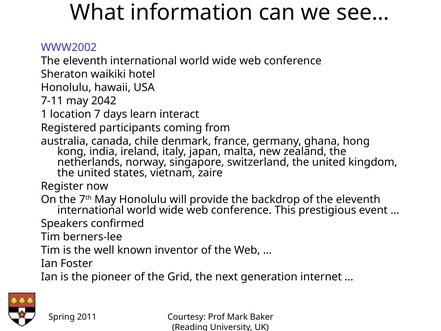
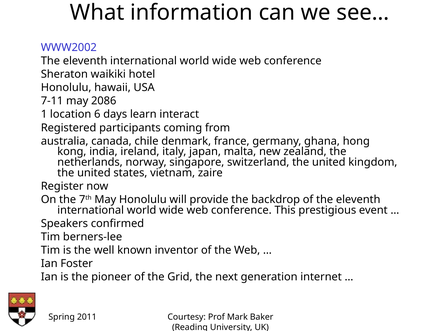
2042: 2042 -> 2086
7: 7 -> 6
